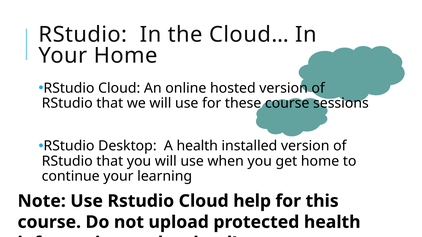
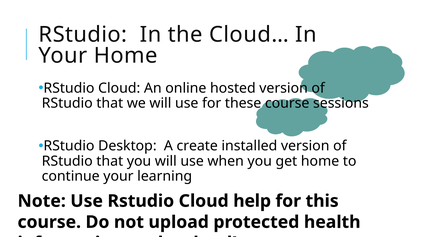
A health: health -> create
